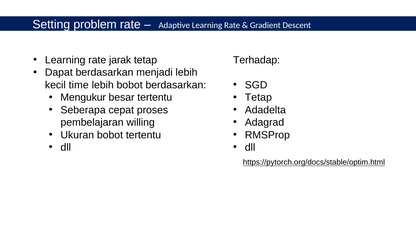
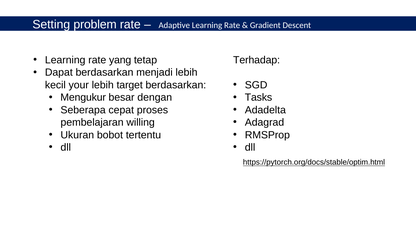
jarak: jarak -> yang
time: time -> your
lebih bobot: bobot -> target
besar tertentu: tertentu -> dengan
Tetap at (258, 97): Tetap -> Tasks
